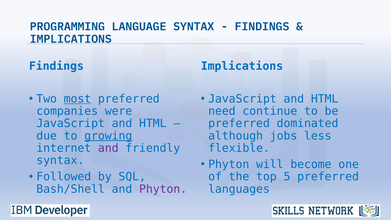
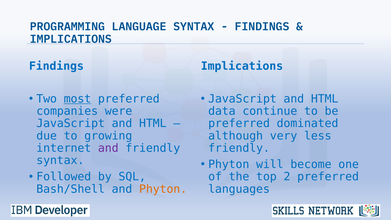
need: need -> data
growing underline: present -> none
jobs: jobs -> very
flexible at (239, 148): flexible -> friendly
5: 5 -> 2
Phyton at (163, 189) colour: purple -> orange
